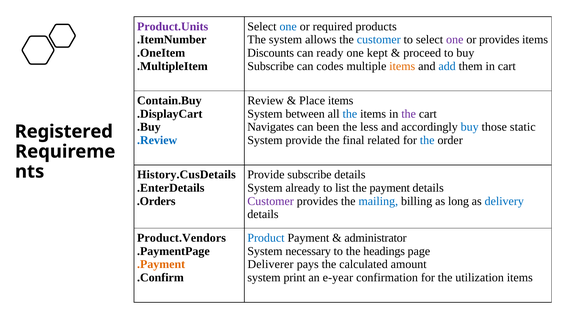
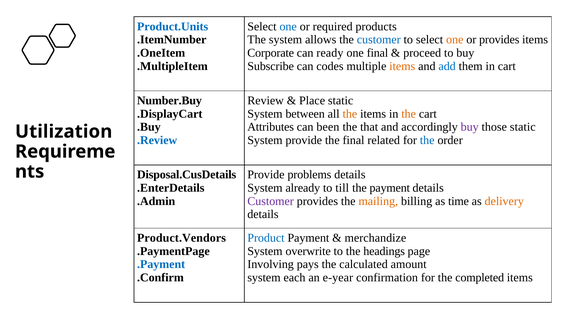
Product.Units colour: purple -> blue
one at (455, 40) colour: purple -> orange
Discounts: Discounts -> Corporate
one kept: kept -> final
Contain.Buy: Contain.Buy -> Number.Buy
Place items: items -> static
the at (350, 114) colour: blue -> orange
the at (409, 114) colour: purple -> orange
Navigates: Navigates -> Attributes
less: less -> that
buy at (470, 127) colour: blue -> purple
Registered: Registered -> Utilization
History.CusDetails: History.CusDetails -> Disposal.CusDetails
Provide subscribe: subscribe -> problems
list: list -> till
.Orders: .Orders -> .Admin
mailing colour: blue -> orange
long: long -> time
delivery colour: blue -> orange
administrator: administrator -> merchandize
necessary: necessary -> overwrite
.Payment colour: orange -> blue
Deliverer: Deliverer -> Involving
print: print -> each
utilization: utilization -> completed
